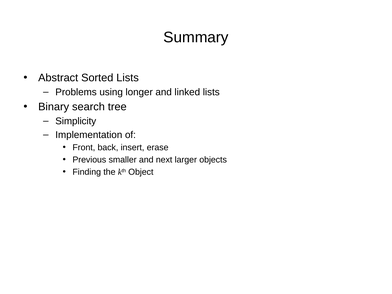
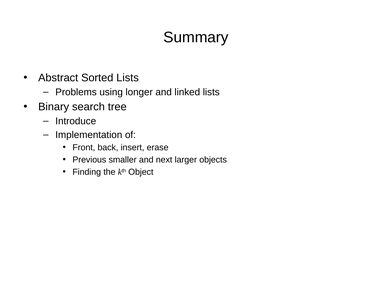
Simplicity: Simplicity -> Introduce
